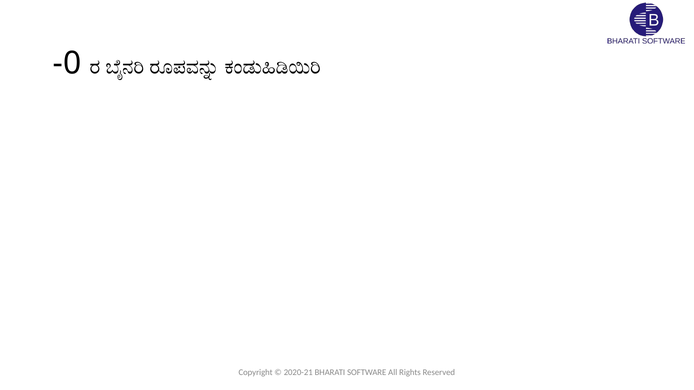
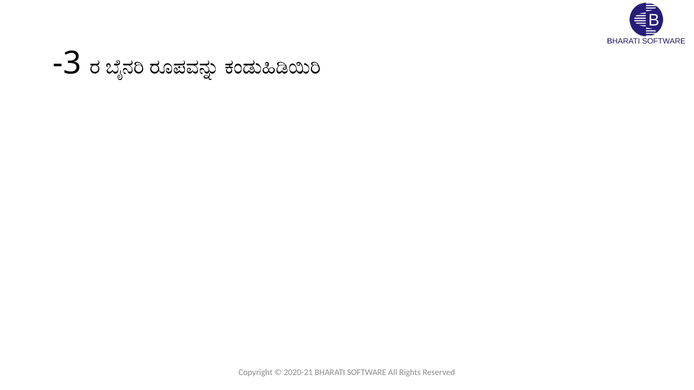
-0: -0 -> -3
